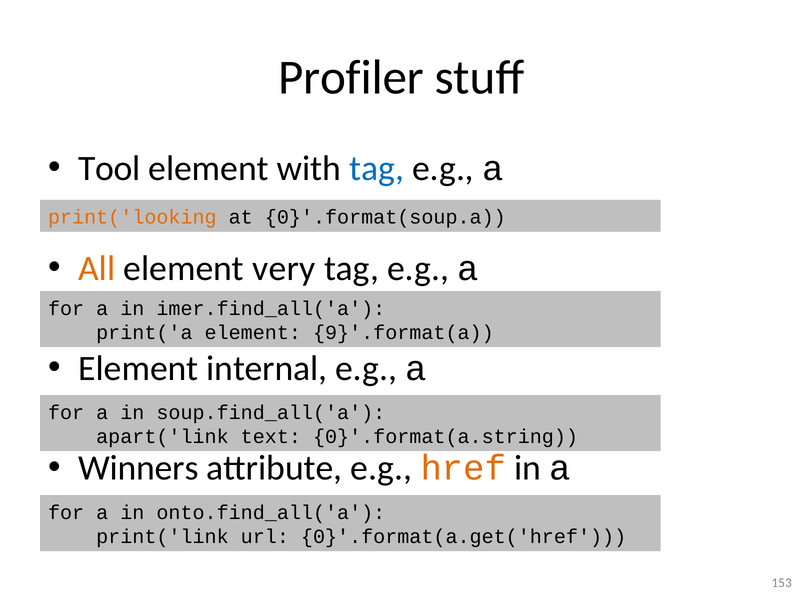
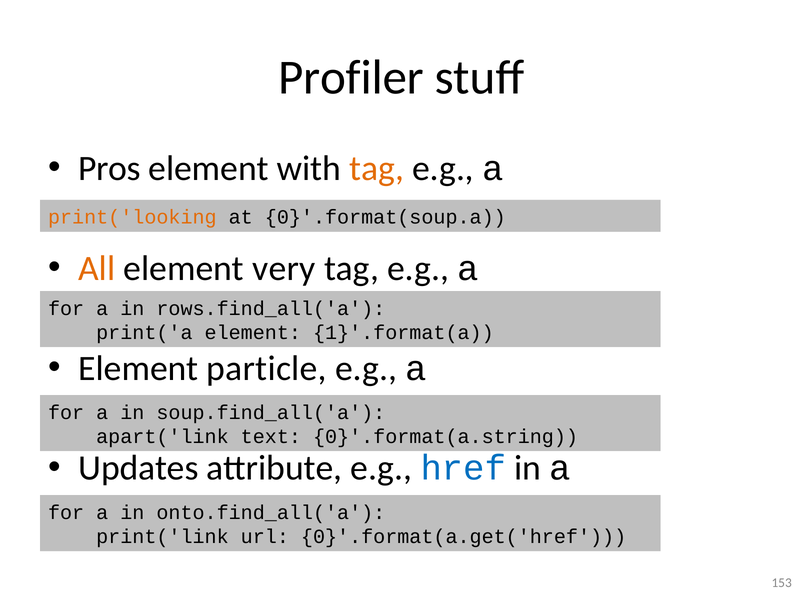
Tool: Tool -> Pros
tag at (377, 168) colour: blue -> orange
imer.find_all('a: imer.find_all('a -> rows.find_all('a
9}'.format(a: 9}'.format(a -> 1}'.format(a
internal: internal -> particle
Winners: Winners -> Updates
href colour: orange -> blue
